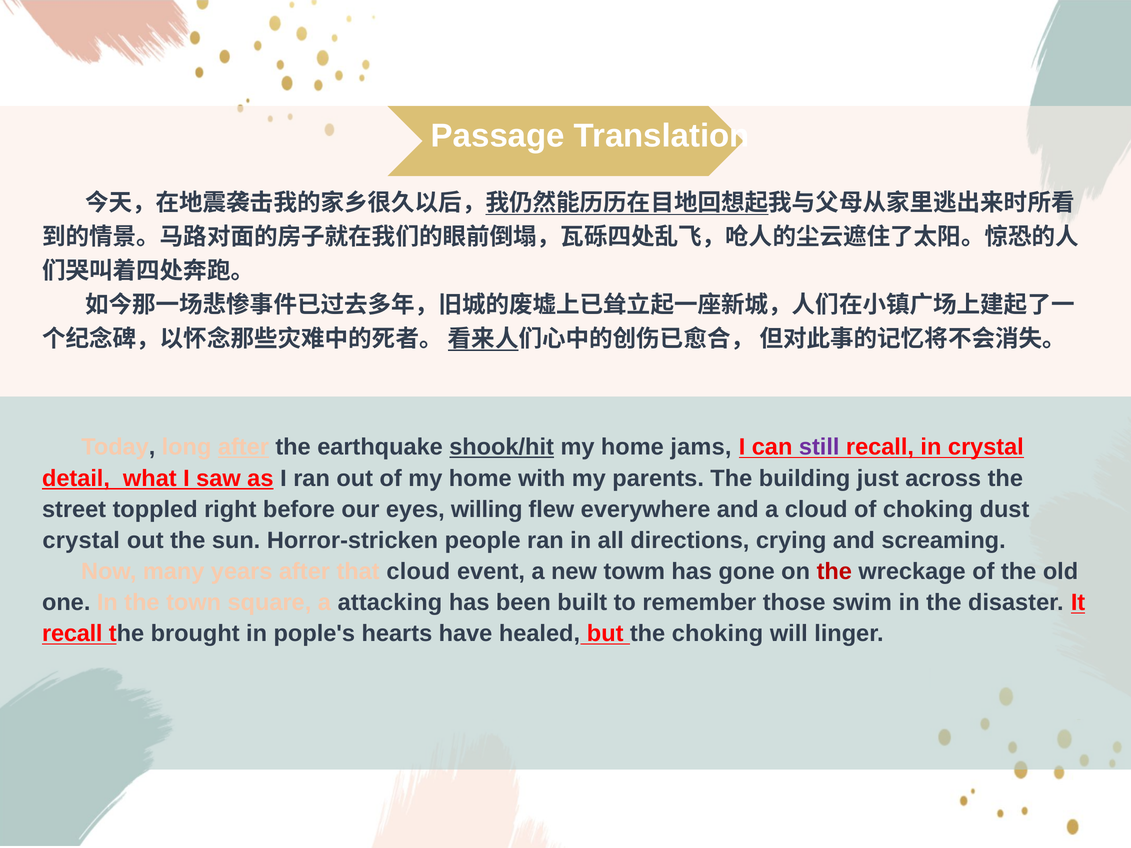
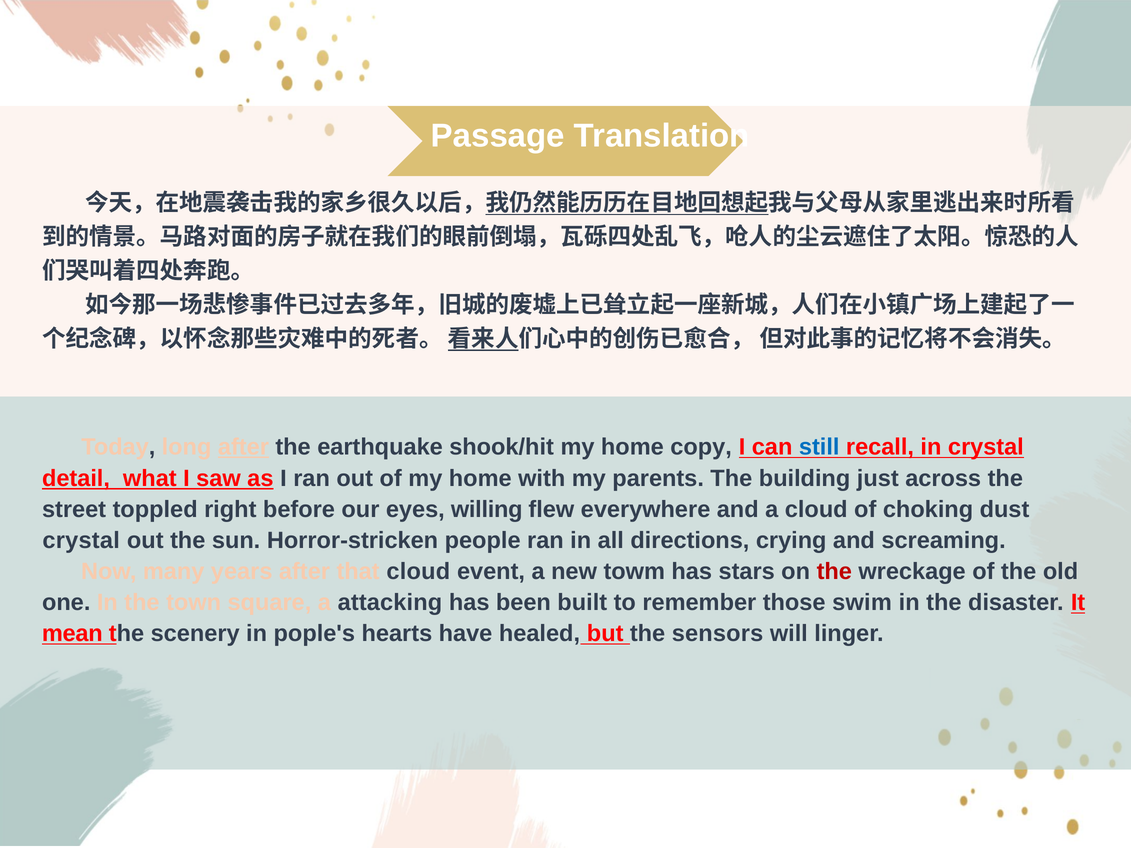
shook/hit underline: present -> none
jams: jams -> copy
still colour: purple -> blue
gone: gone -> stars
recall at (72, 634): recall -> mean
brought: brought -> scenery
the choking: choking -> sensors
